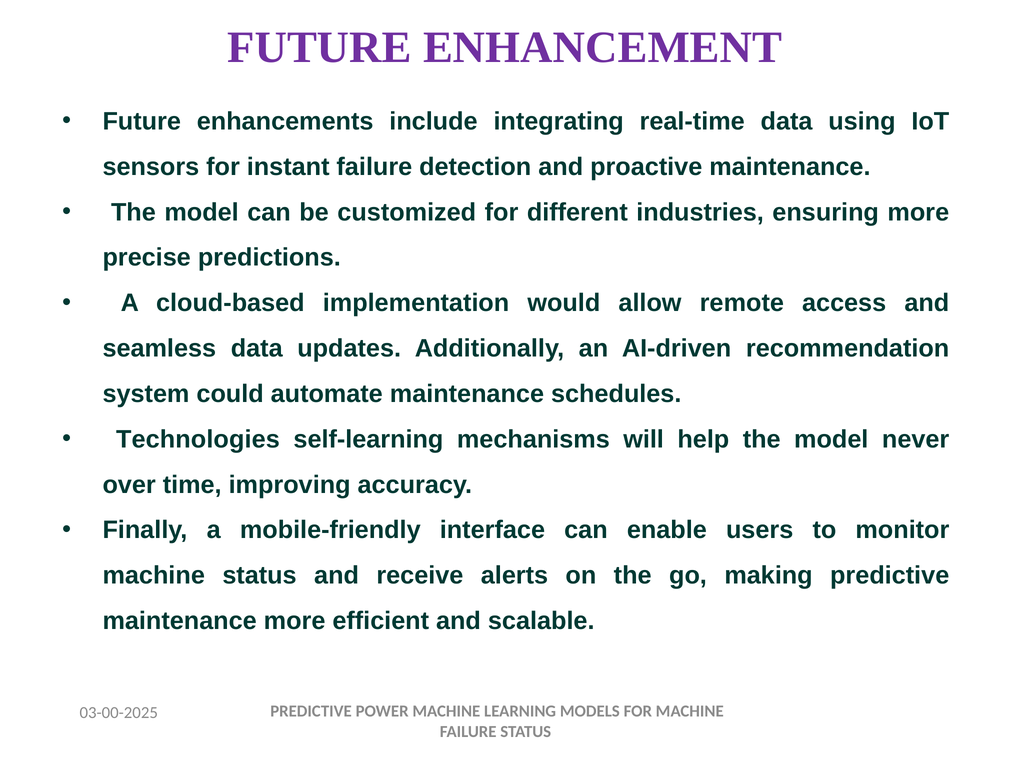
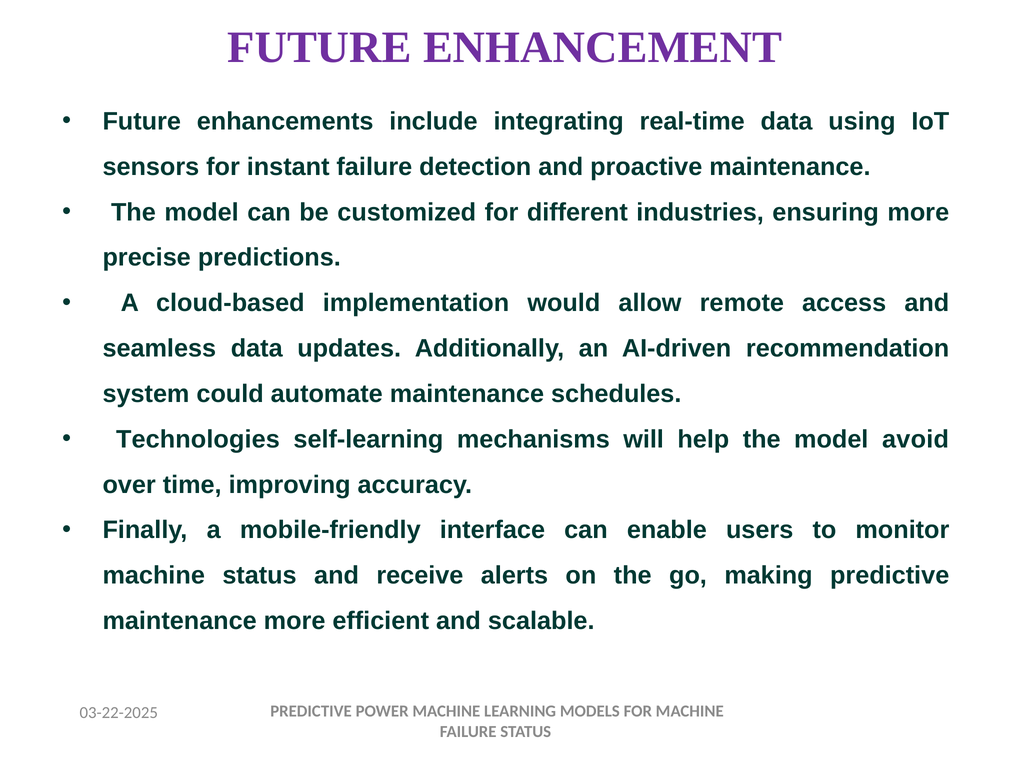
never: never -> avoid
03-00-2025: 03-00-2025 -> 03-22-2025
